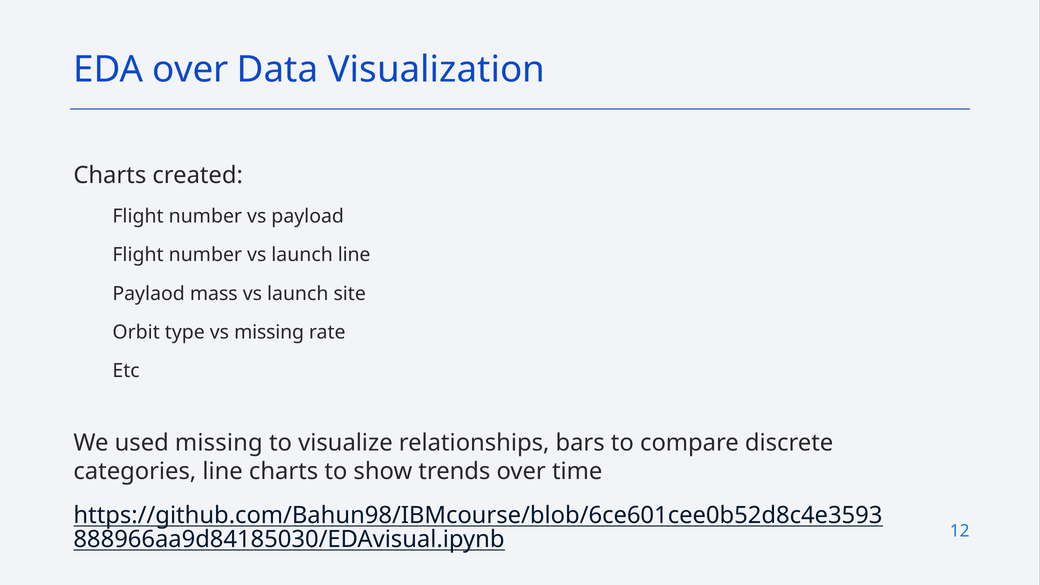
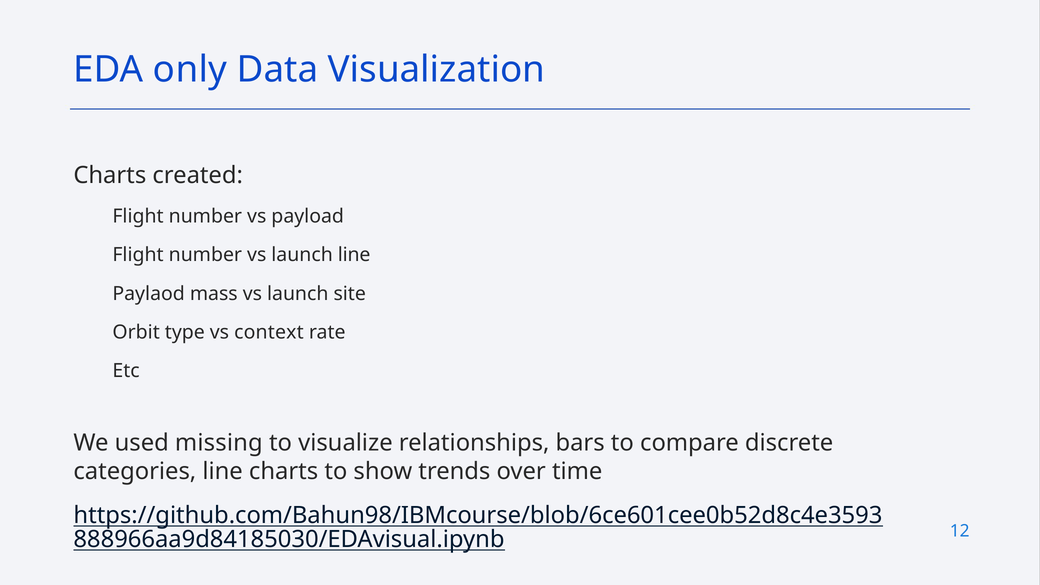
EDA over: over -> only
vs missing: missing -> context
